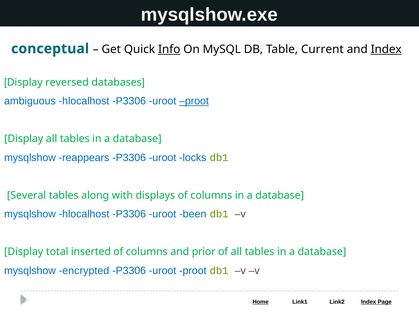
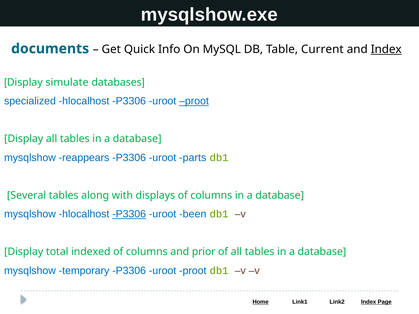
conceptual: conceptual -> documents
Info underline: present -> none
reversed: reversed -> simulate
ambiguous: ambiguous -> specialized
locks: locks -> parts
P3306 at (129, 214) underline: none -> present
inserted: inserted -> indexed
encrypted: encrypted -> temporary
